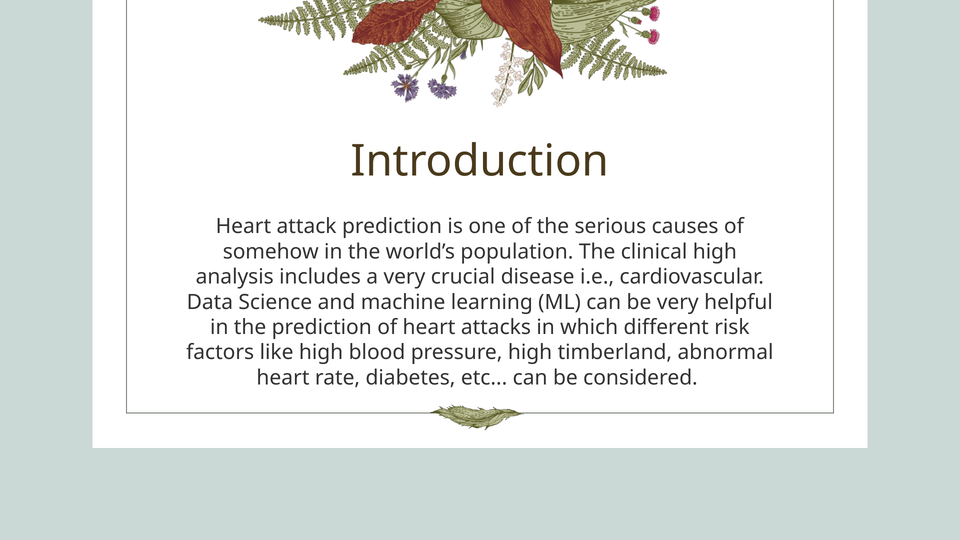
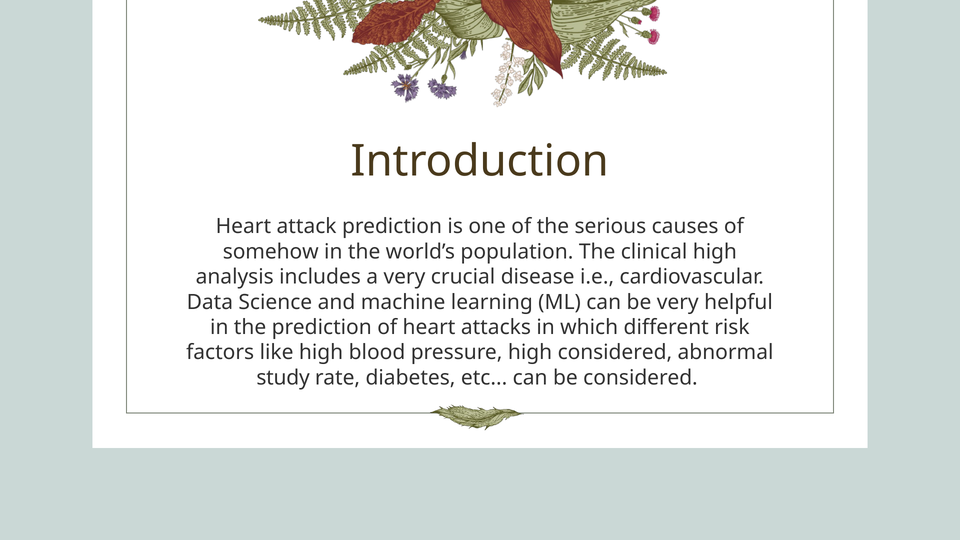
high timberland: timberland -> considered
heart at (283, 378): heart -> study
